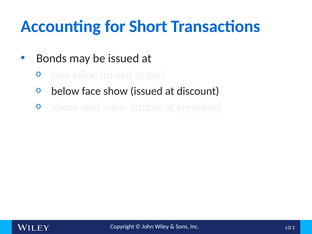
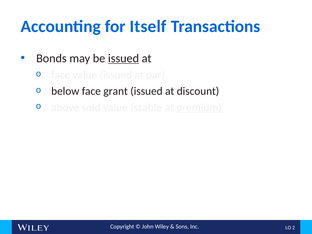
Short: Short -> Itself
issued at (123, 58) underline: none -> present
show: show -> grant
